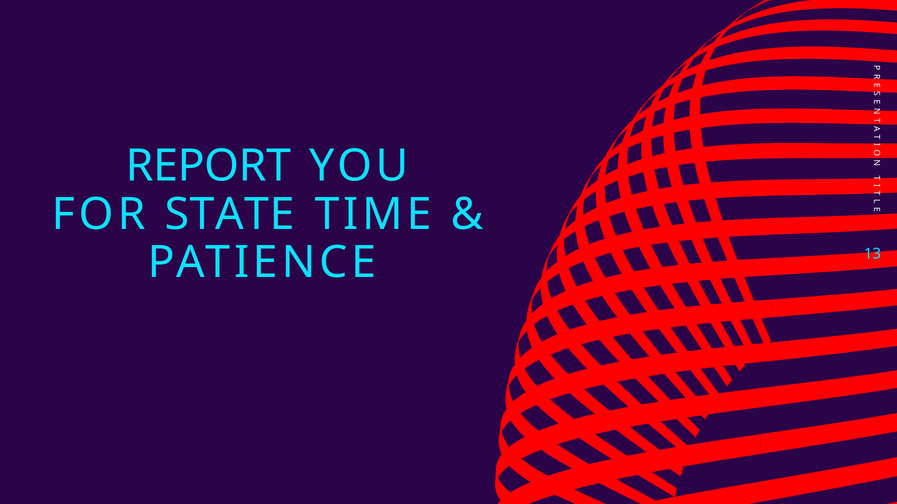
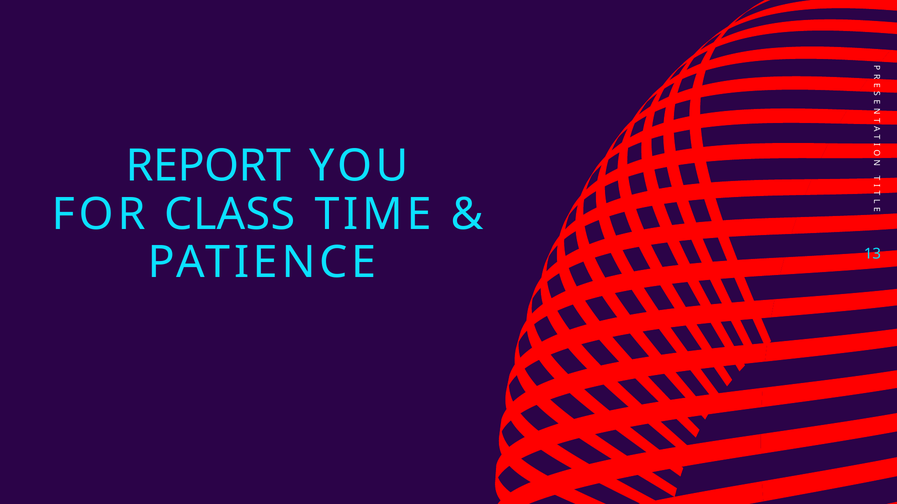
STATE: STATE -> CLASS
